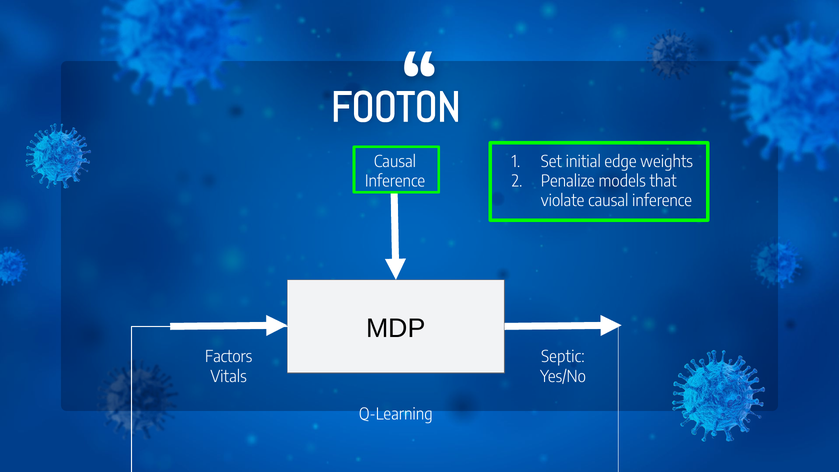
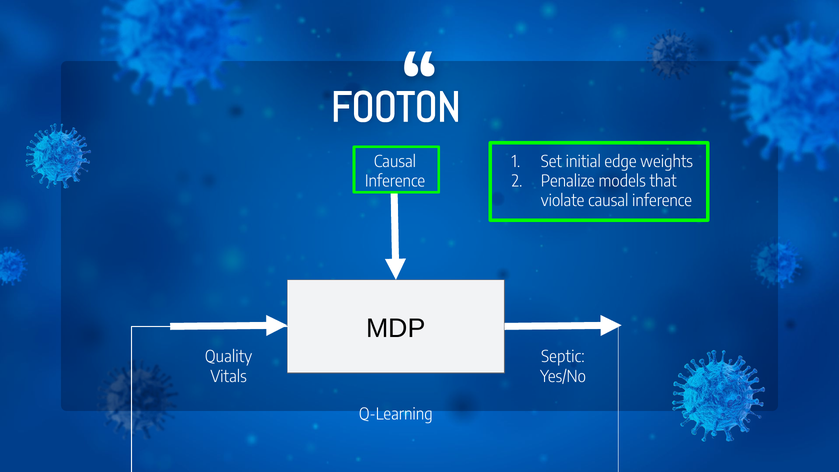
Factors: Factors -> Quality
